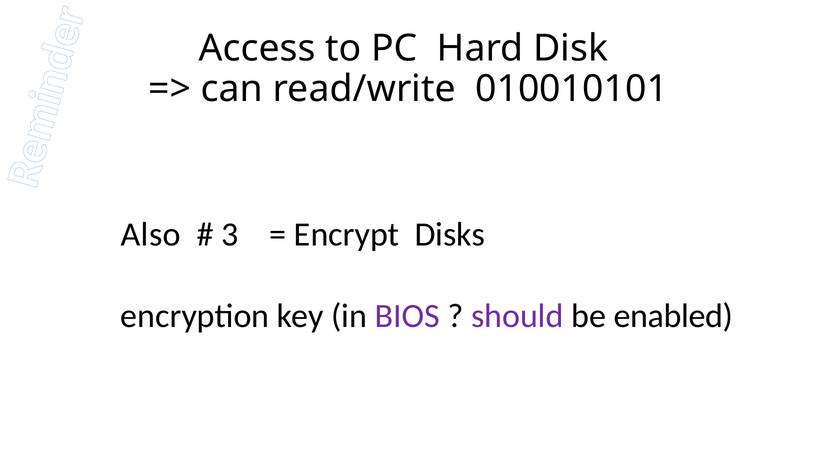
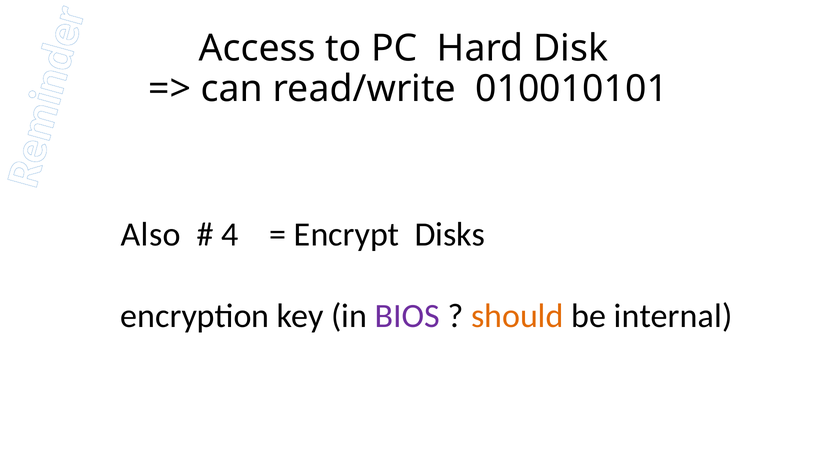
3: 3 -> 4
should colour: purple -> orange
enabled: enabled -> internal
